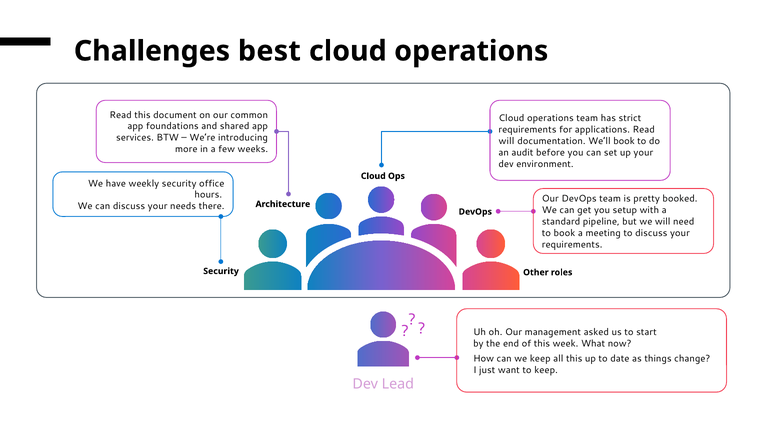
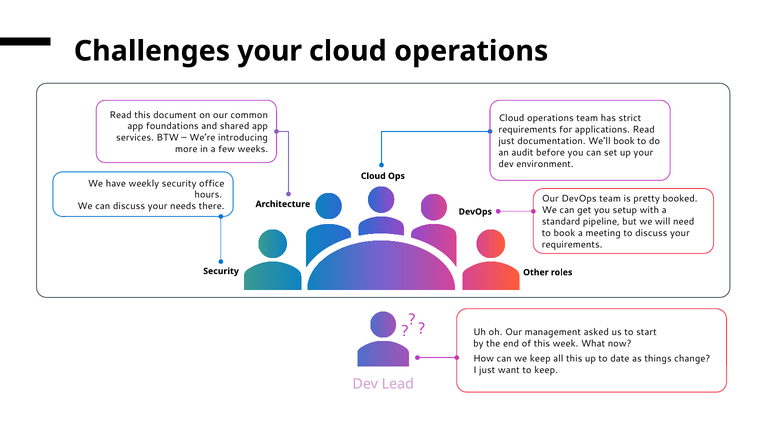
Challenges best: best -> your
will at (507, 141): will -> just
